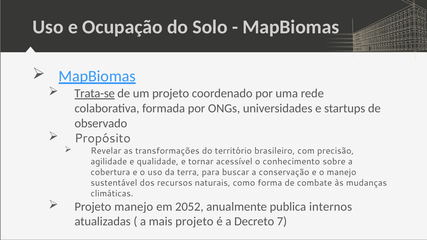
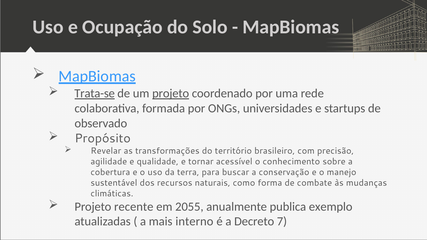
projeto at (171, 94) underline: none -> present
Projeto manejo: manejo -> recente
2052: 2052 -> 2055
internos: internos -> exemplo
mais projeto: projeto -> interno
